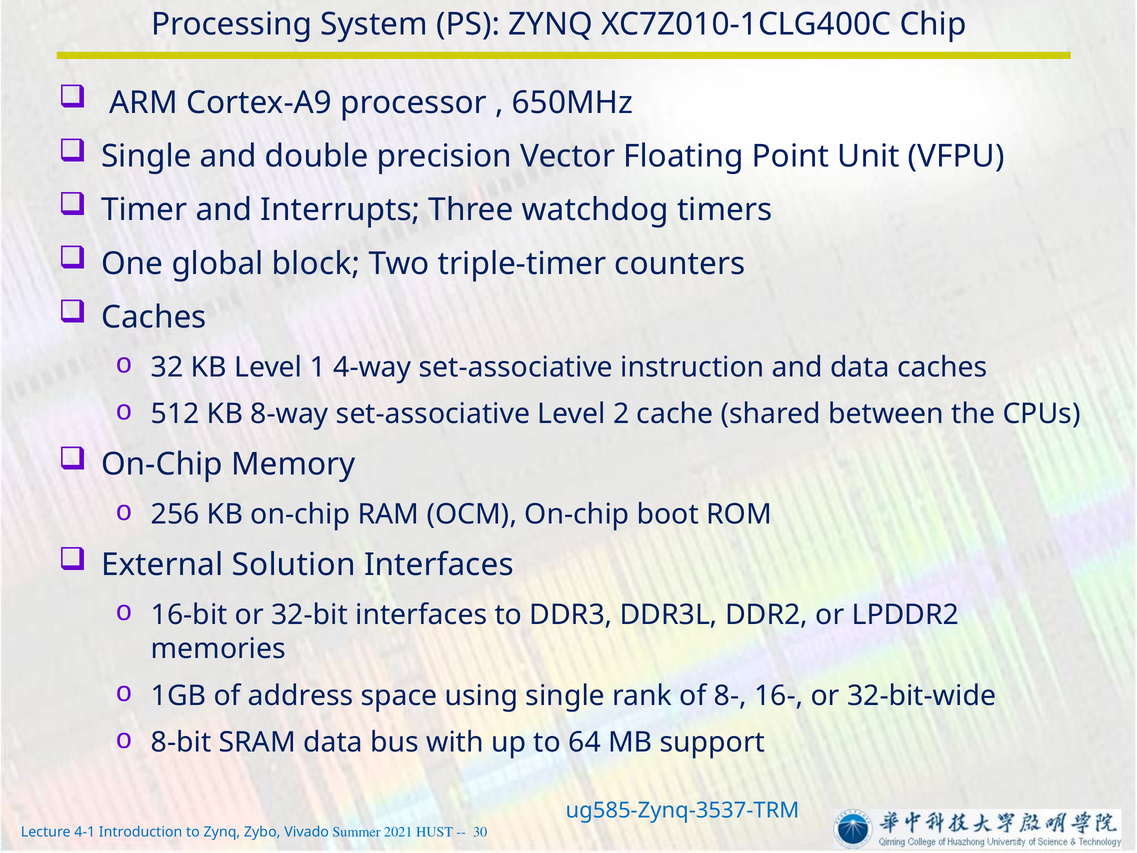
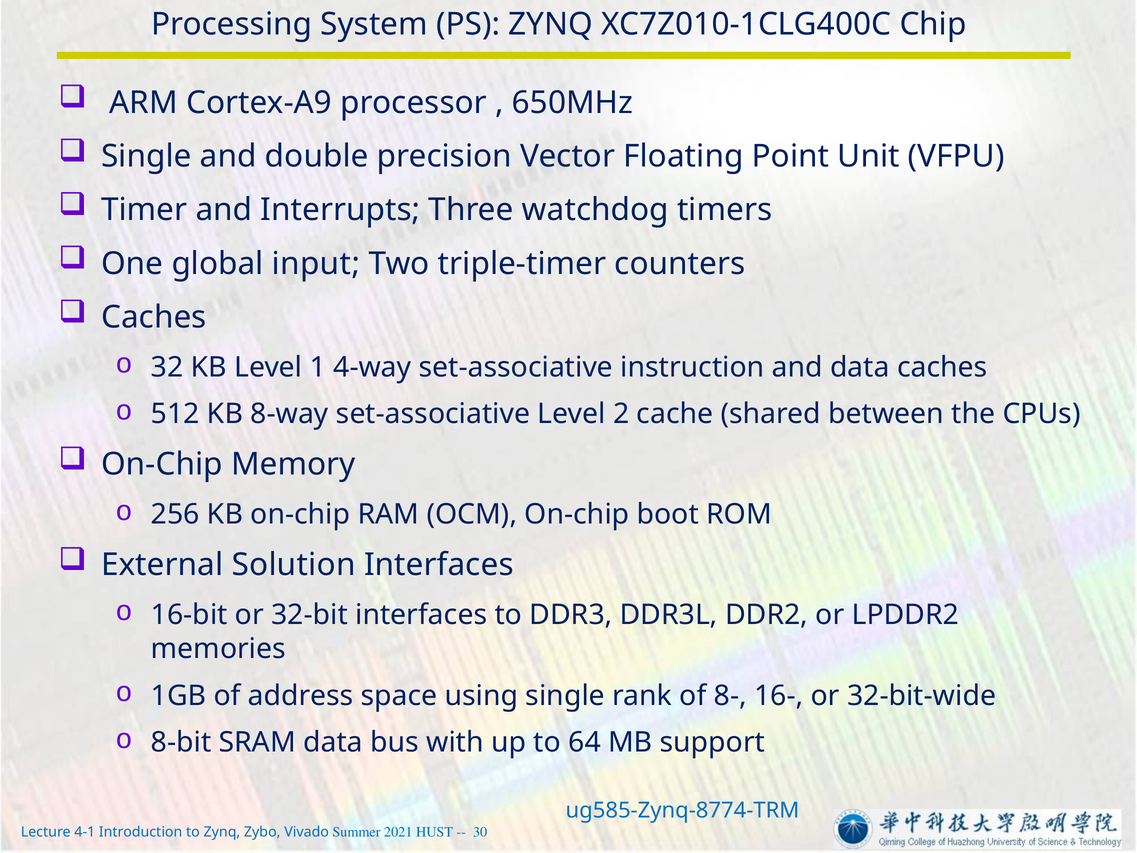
block: block -> input
ug585-Zynq-3537-TRM: ug585-Zynq-3537-TRM -> ug585-Zynq-8774-TRM
